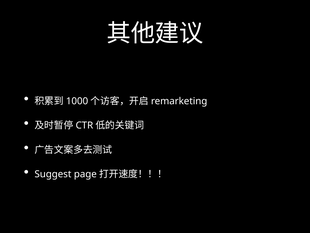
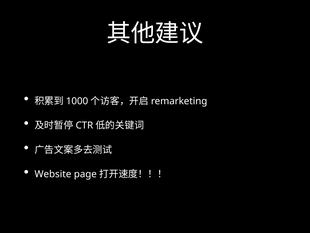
Suggest: Suggest -> Website
